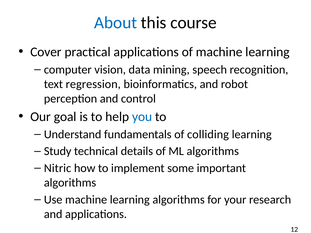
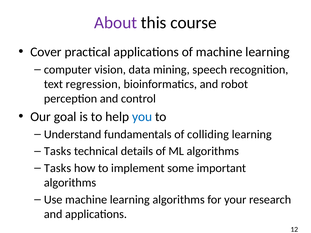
About colour: blue -> purple
Study at (58, 151): Study -> Tasks
Nitric at (58, 168): Nitric -> Tasks
